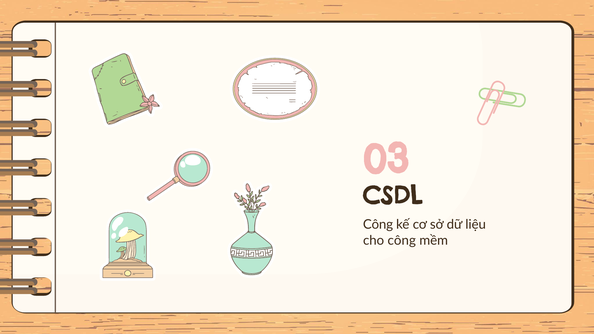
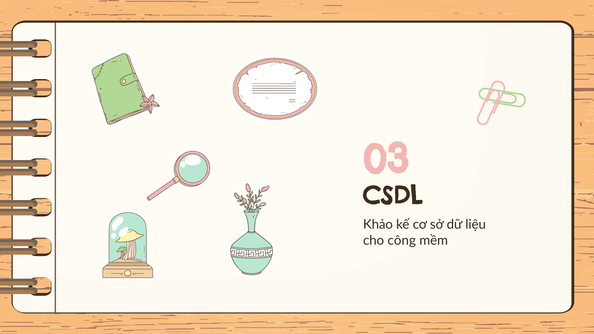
Công at (378, 225): Công -> Khảo
